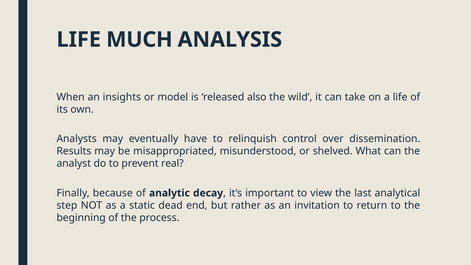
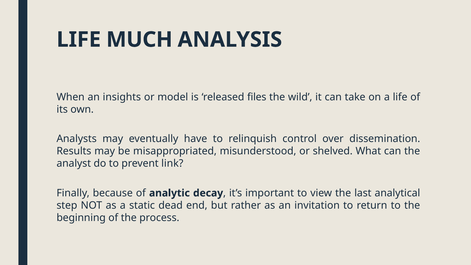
also: also -> files
real: real -> link
